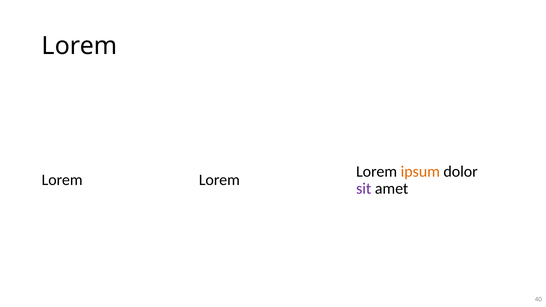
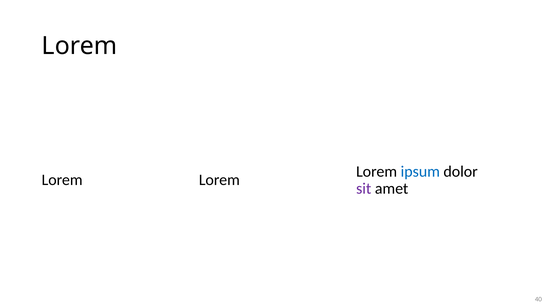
ipsum colour: orange -> blue
